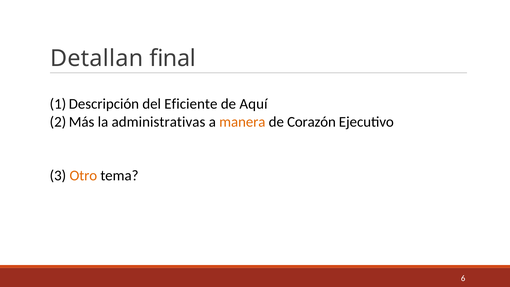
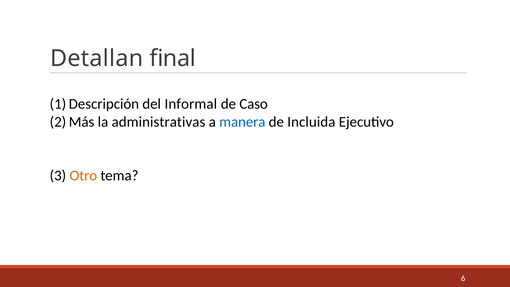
Eficiente: Eficiente -> Informal
Aquí: Aquí -> Caso
manera colour: orange -> blue
Corazón: Corazón -> Incluida
